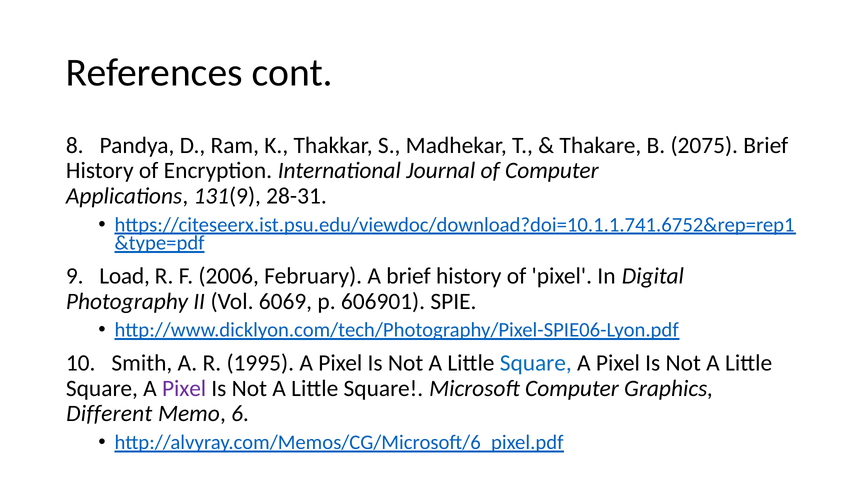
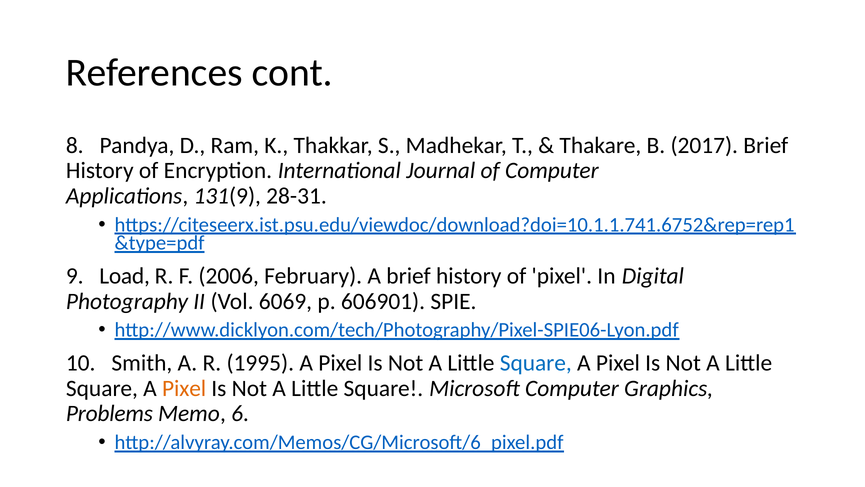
2075: 2075 -> 2017
Pixel at (184, 388) colour: purple -> orange
Different: Different -> Problems
